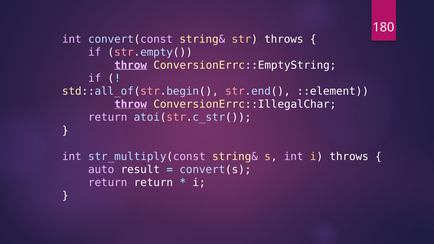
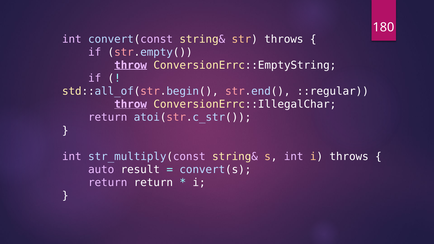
::element: ::element -> ::regular
